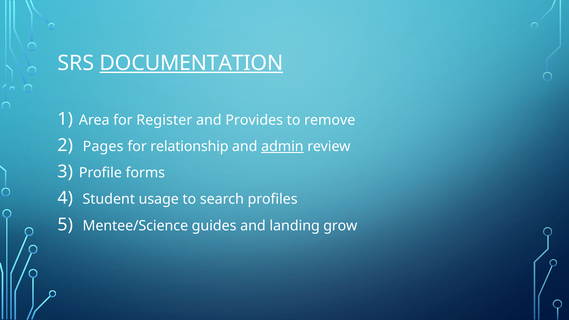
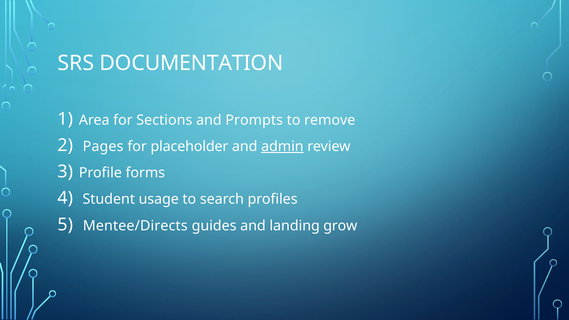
DOCUMENTATION underline: present -> none
Register: Register -> Sections
Provides: Provides -> Prompts
relationship: relationship -> placeholder
Mentee/Science: Mentee/Science -> Mentee/Directs
